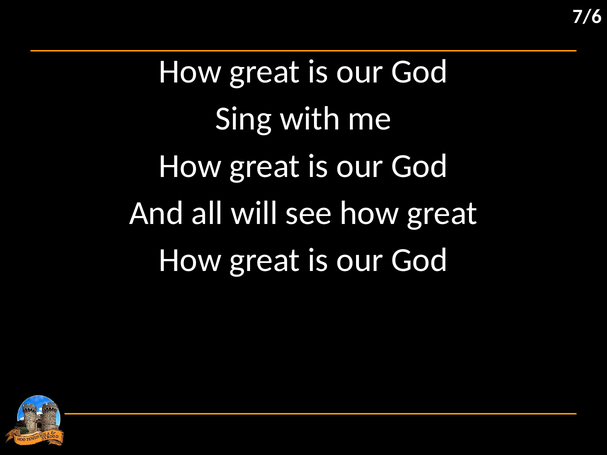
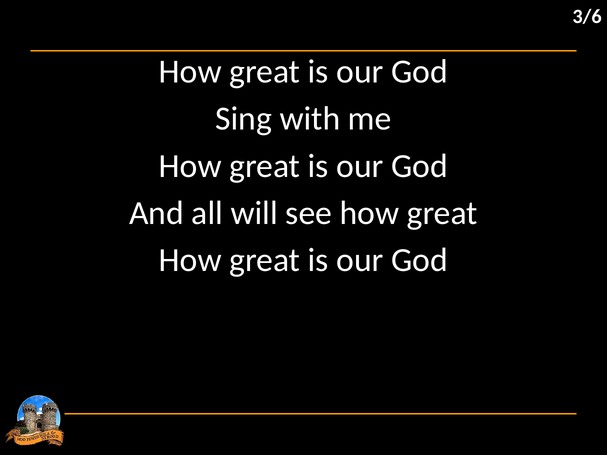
7/6: 7/6 -> 3/6
